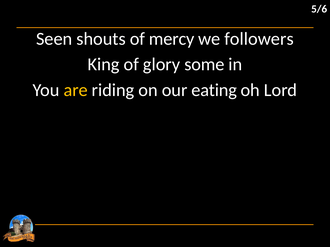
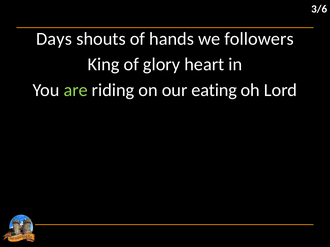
5/6: 5/6 -> 3/6
Seen: Seen -> Days
mercy: mercy -> hands
some: some -> heart
are colour: yellow -> light green
